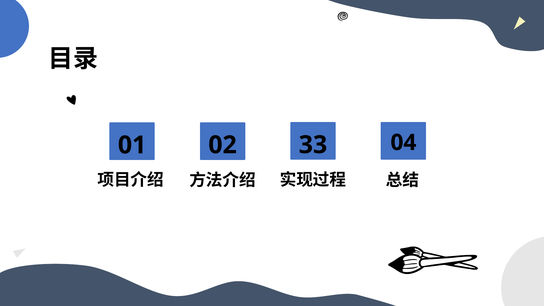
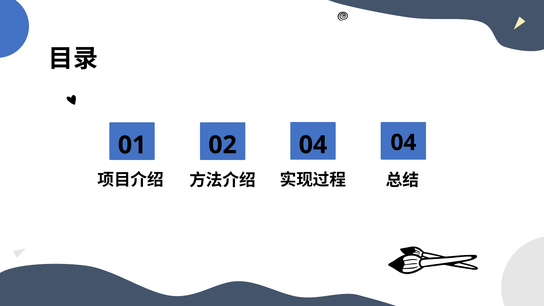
01 33: 33 -> 04
